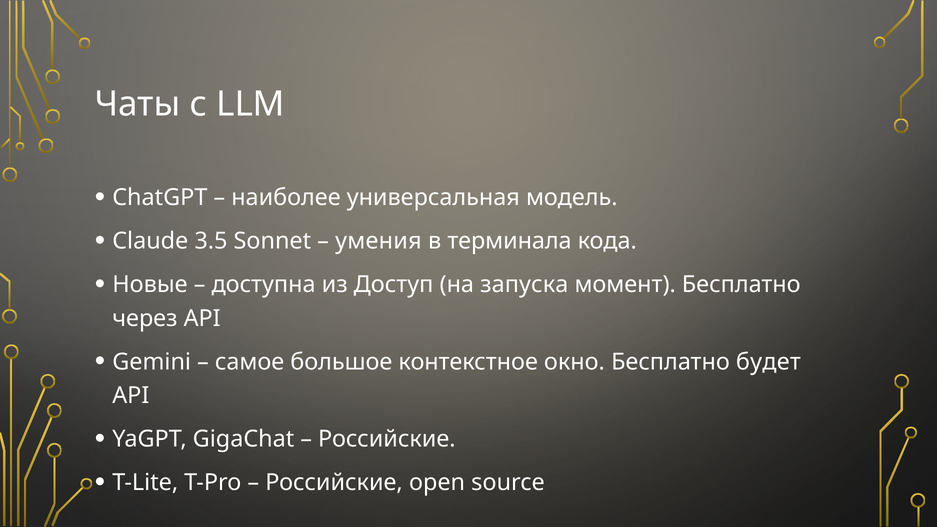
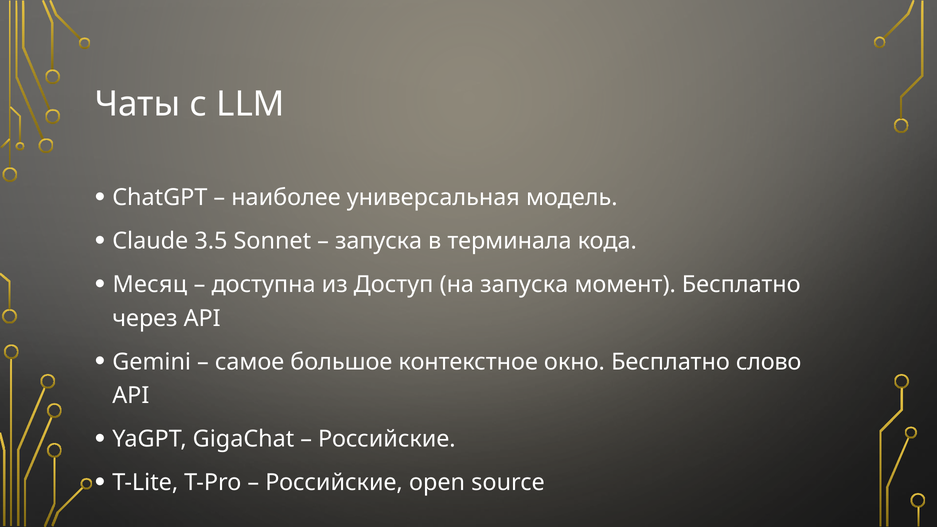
умения at (378, 241): умения -> запуска
Новые: Новые -> Месяц
будет: будет -> слово
